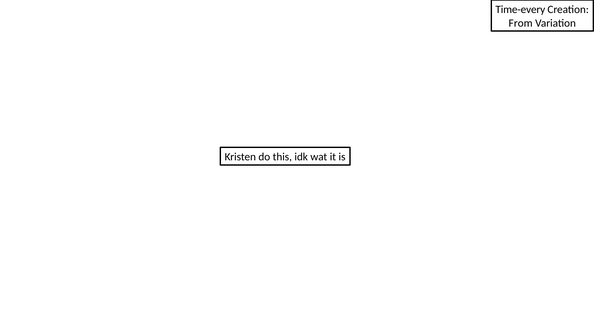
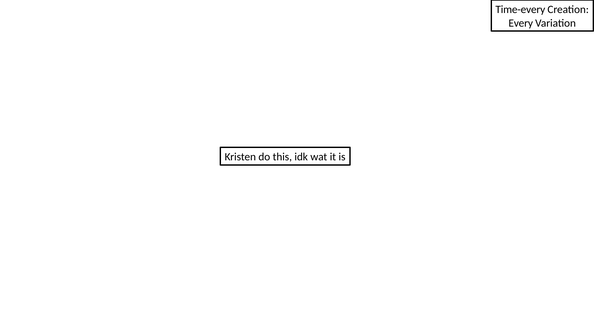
From: From -> Every
